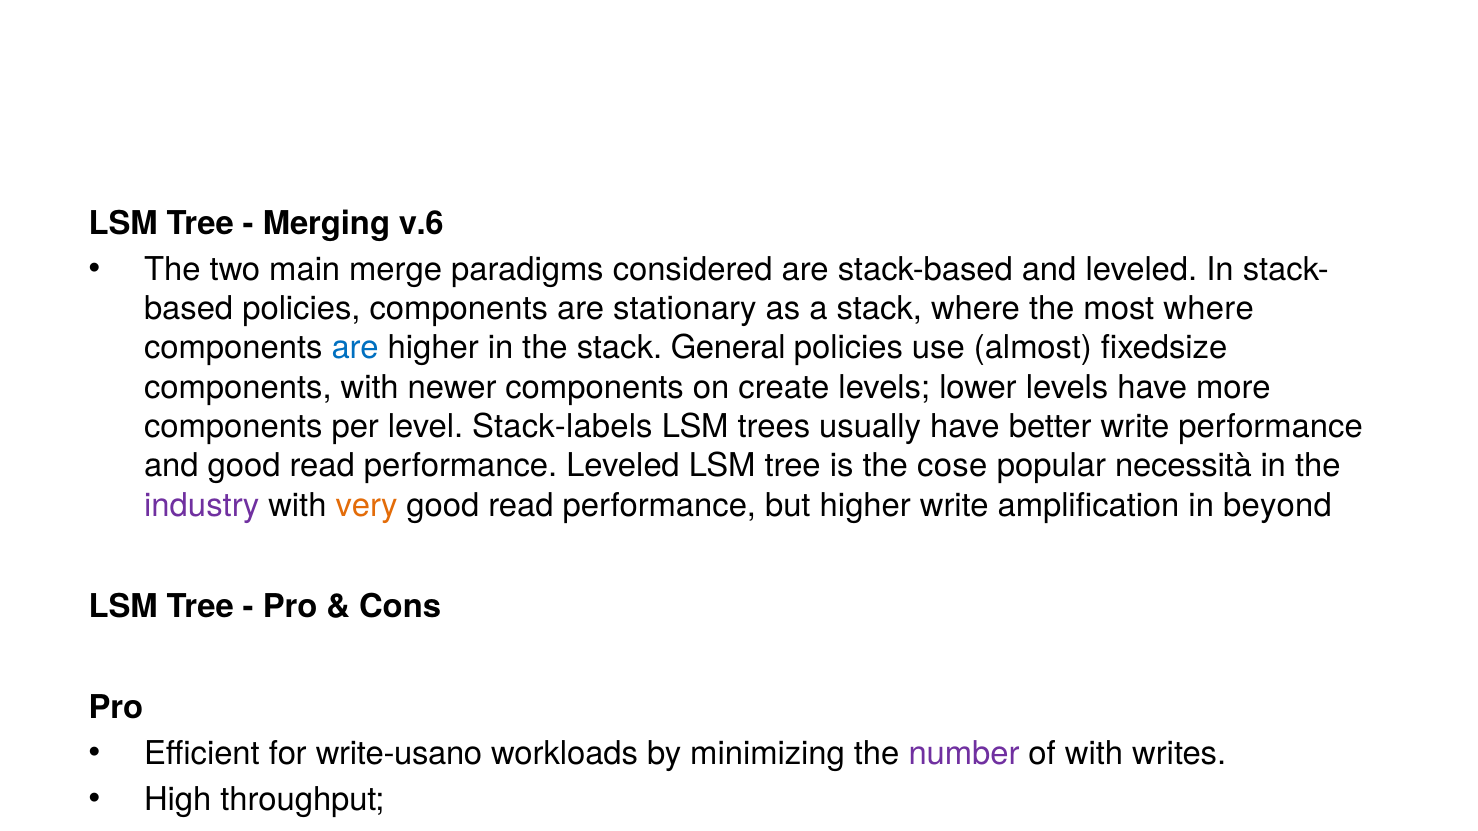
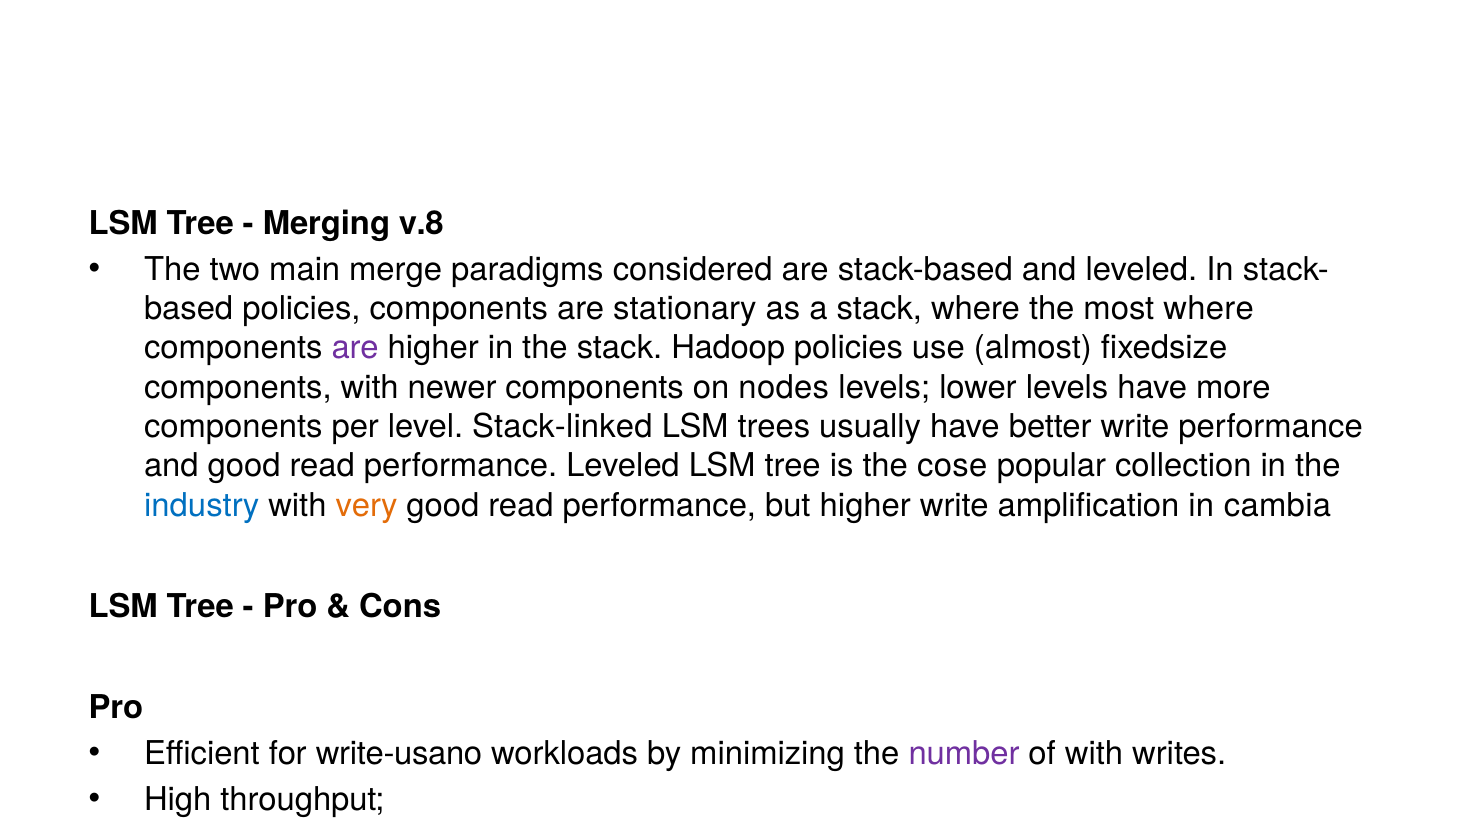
v.6: v.6 -> v.8
are at (355, 348) colour: blue -> purple
General: General -> Hadoop
create: create -> nodes
Stack-labels: Stack-labels -> Stack-linked
necessità: necessità -> collection
industry colour: purple -> blue
beyond: beyond -> cambia
